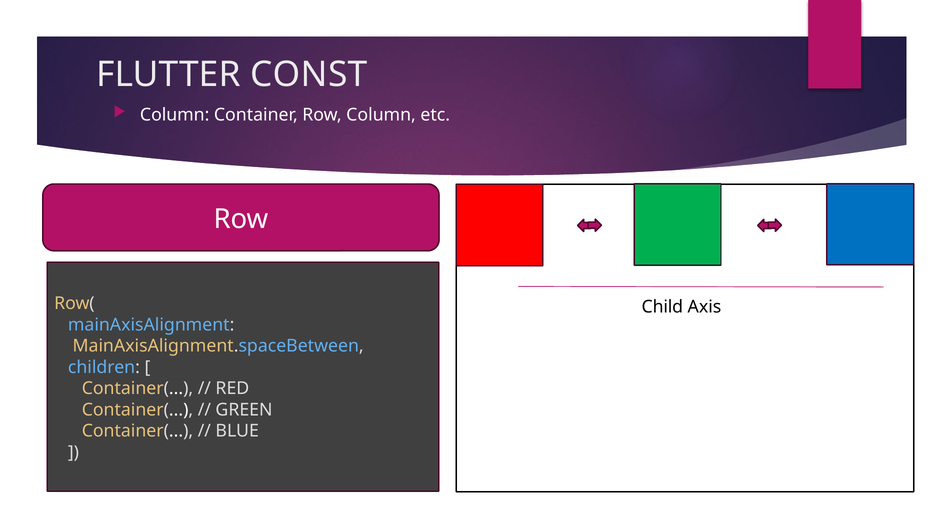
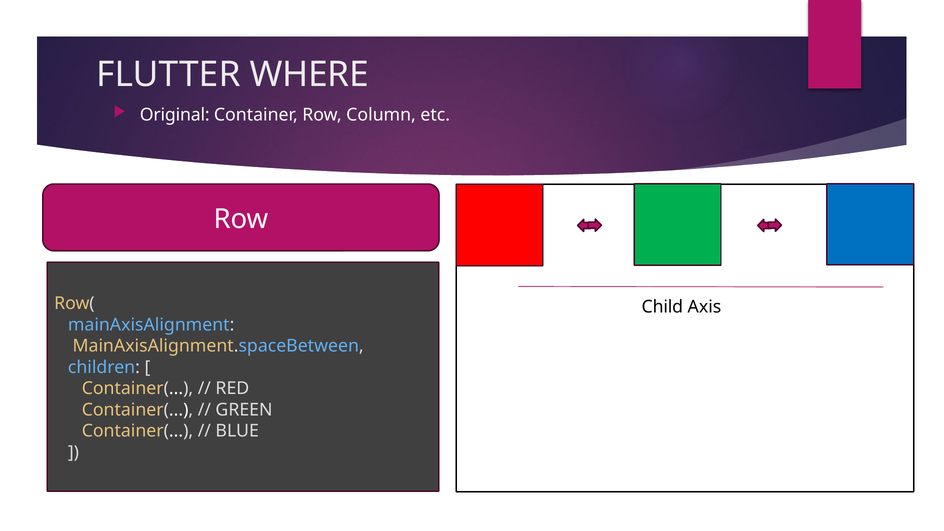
CONST: CONST -> WHERE
Column at (175, 115): Column -> Original
